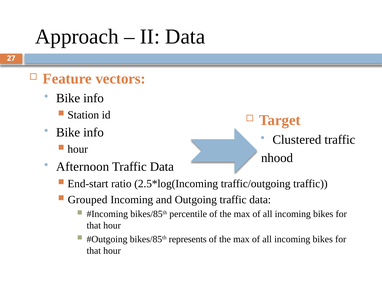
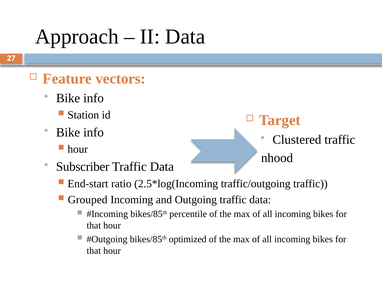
Afternoon: Afternoon -> Subscriber
represents: represents -> optimized
